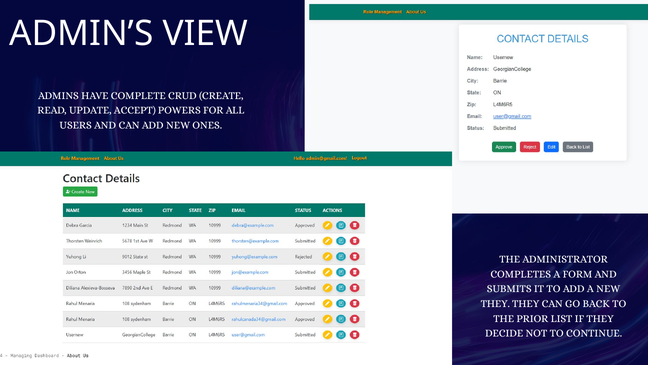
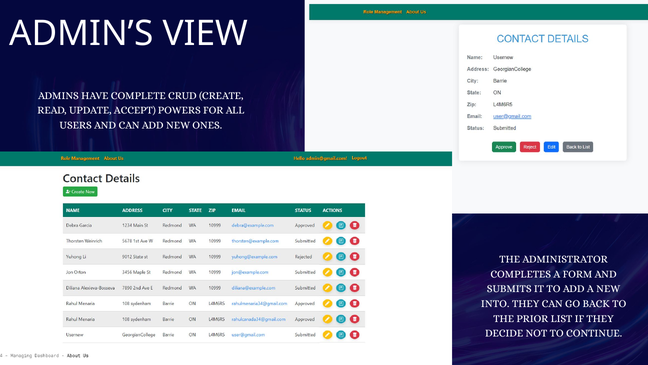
THEY at (495, 303): THEY -> INTO
